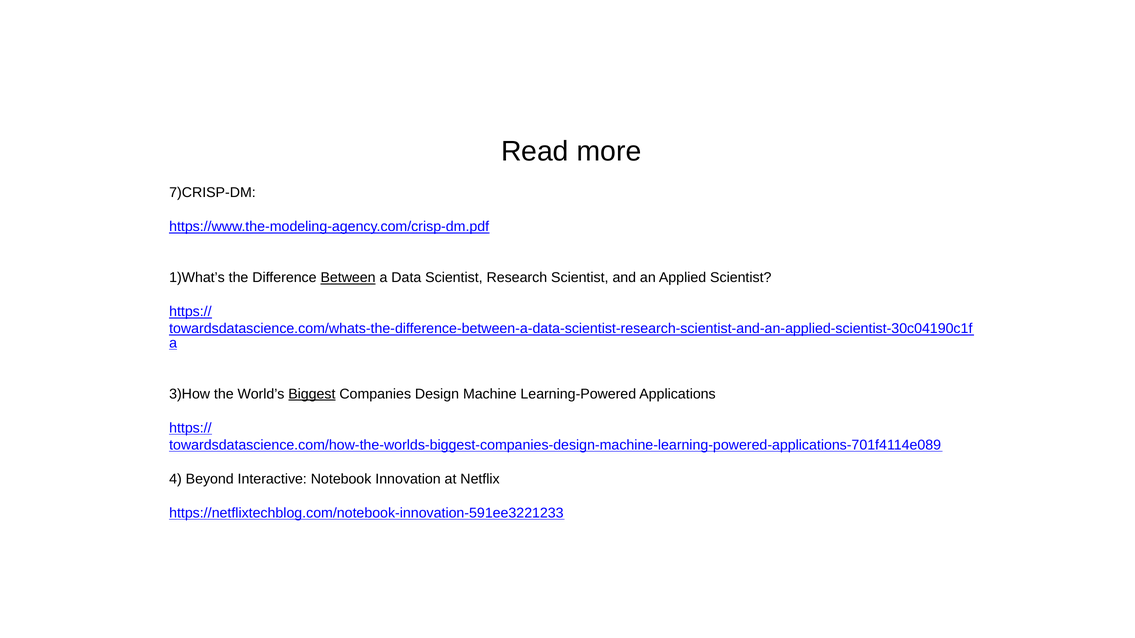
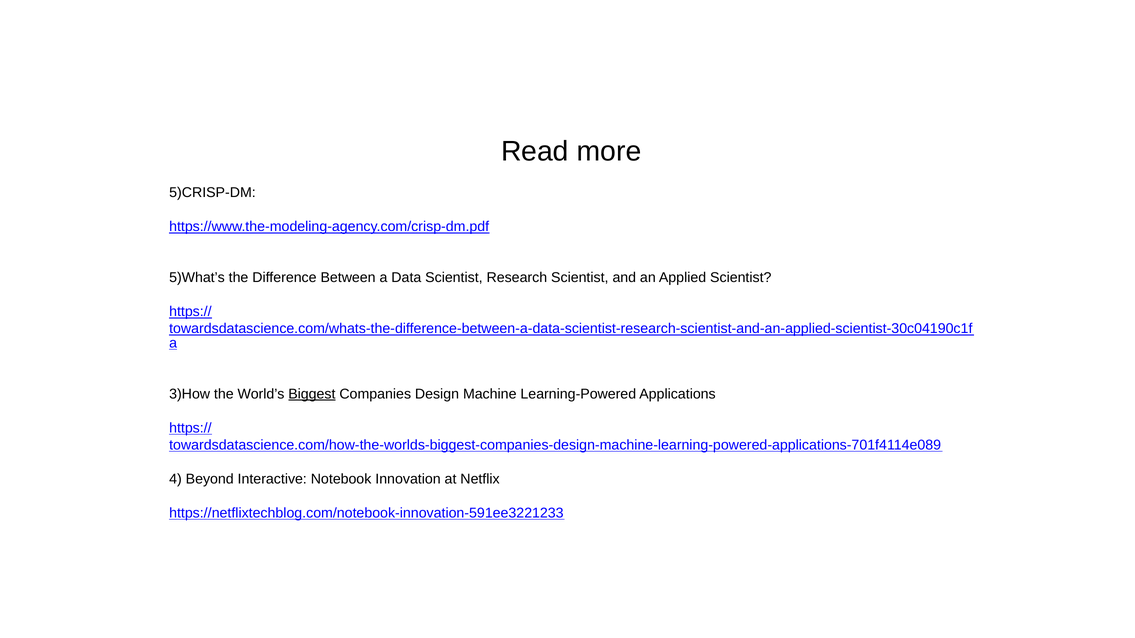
7)CRISP-DM: 7)CRISP-DM -> 5)CRISP-DM
1)What’s: 1)What’s -> 5)What’s
Between underline: present -> none
